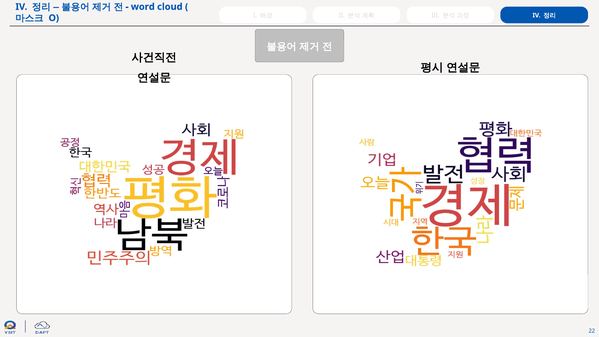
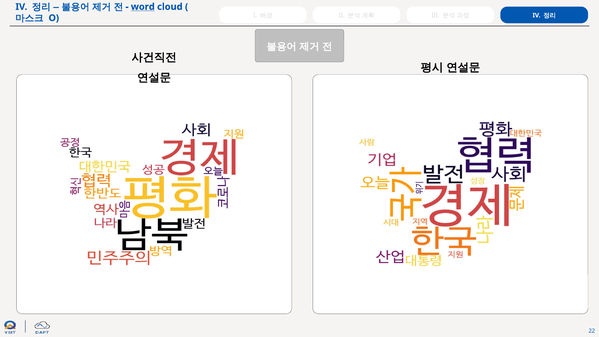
word underline: none -> present
